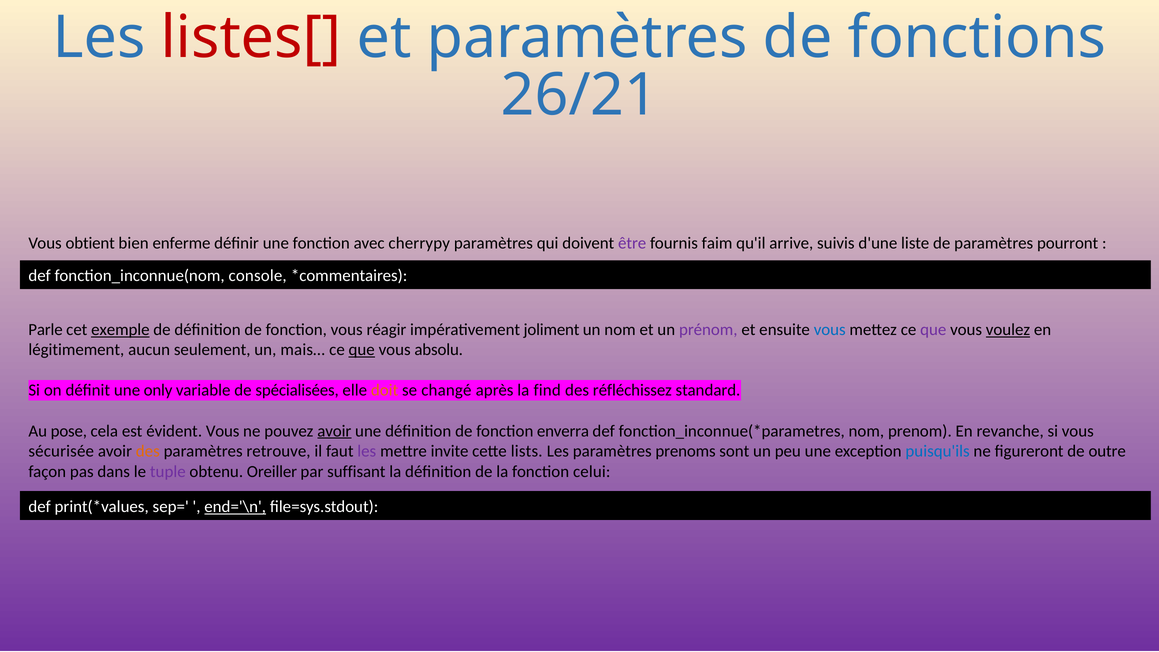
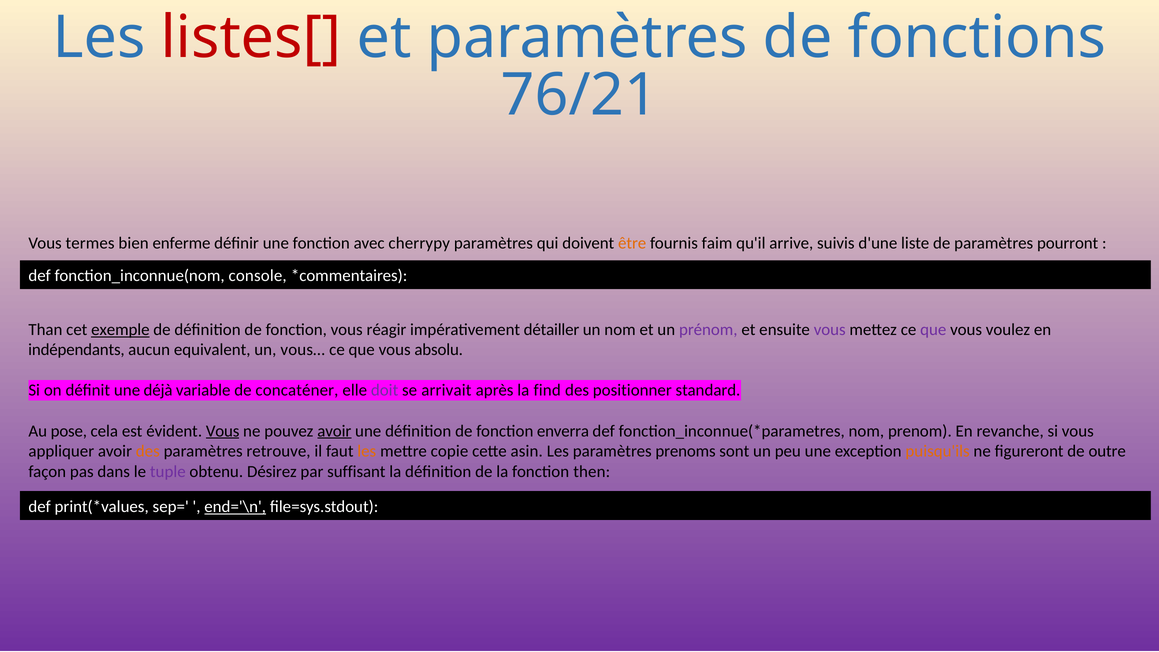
26/21: 26/21 -> 76/21
obtient: obtient -> termes
être colour: purple -> orange
Parle: Parle -> Than
joliment: joliment -> détailler
vous at (830, 329) colour: blue -> purple
voulez underline: present -> none
légitimement: légitimement -> indépendants
seulement: seulement -> equivalent
mais…: mais… -> vous…
que at (362, 350) underline: present -> none
only: only -> déjà
spécialisées: spécialisées -> concaténer
doit colour: orange -> purple
changé: changé -> arrivait
réfléchissez: réfléchissez -> positionner
Vous at (223, 431) underline: none -> present
sécurisée: sécurisée -> appliquer
les at (367, 451) colour: purple -> orange
invite: invite -> copie
lists: lists -> asin
puisqu'ils colour: blue -> orange
Oreiller: Oreiller -> Désirez
celui: celui -> then
